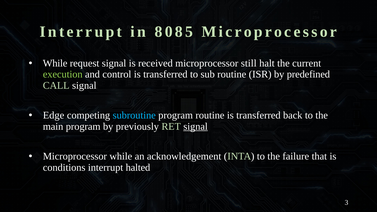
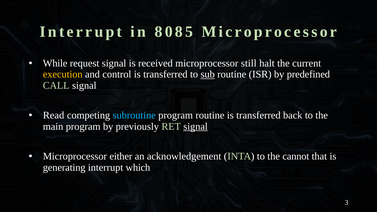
execution colour: light green -> yellow
sub underline: none -> present
Edge: Edge -> Read
Microprocessor while: while -> either
failure: failure -> cannot
conditions: conditions -> generating
halted: halted -> which
